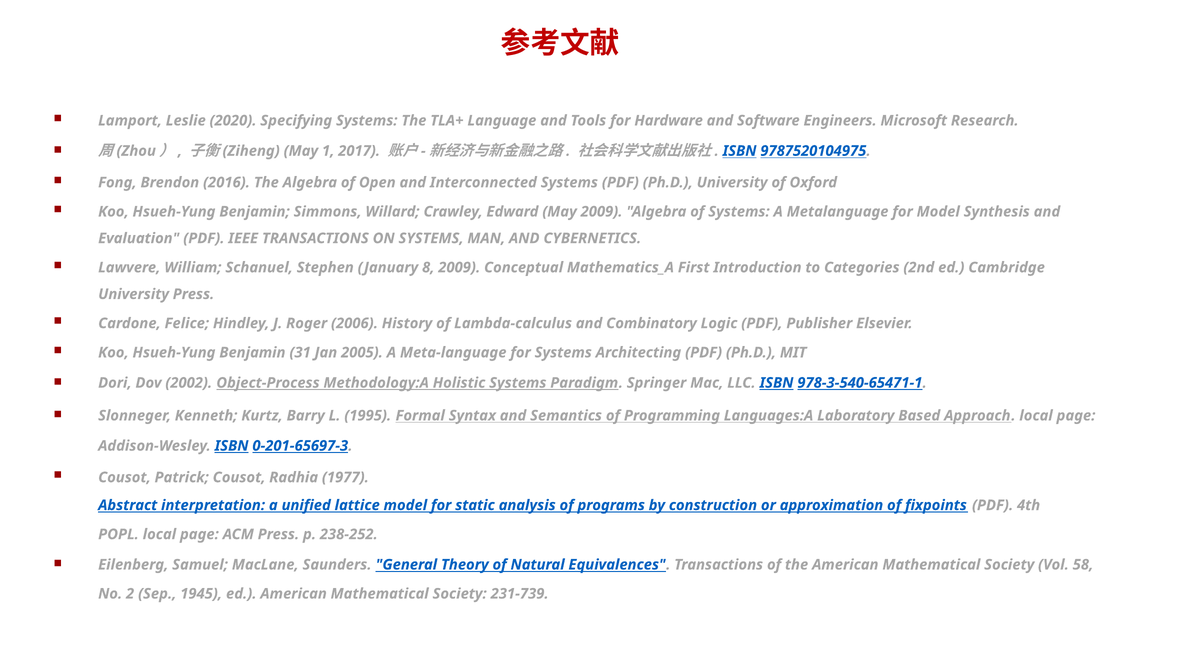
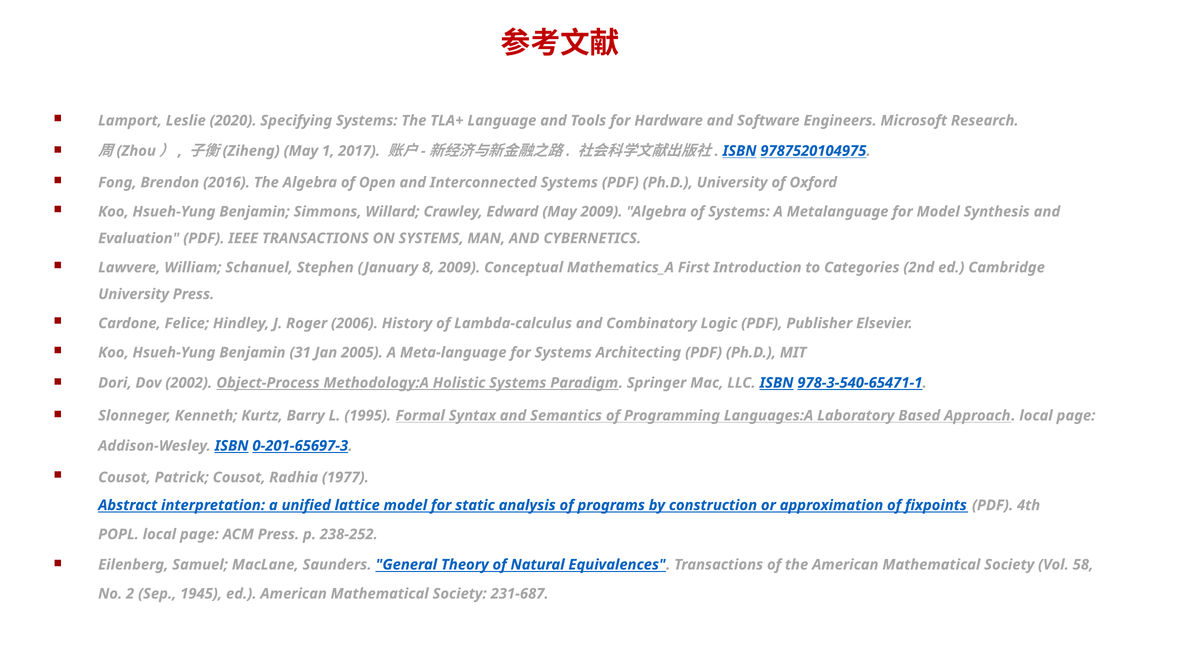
231-739: 231-739 -> 231-687
